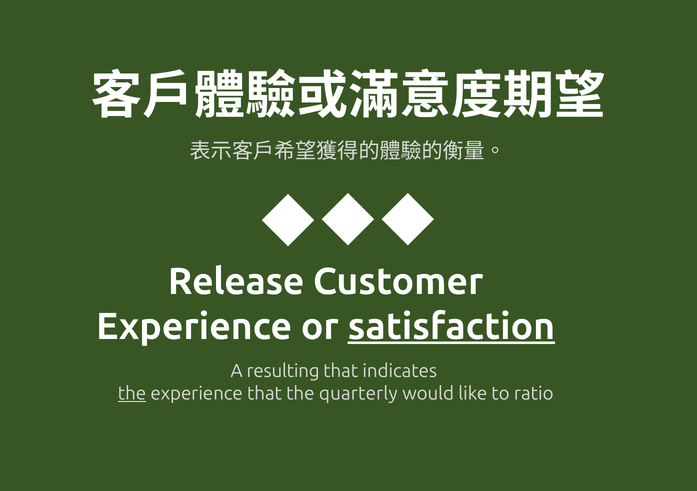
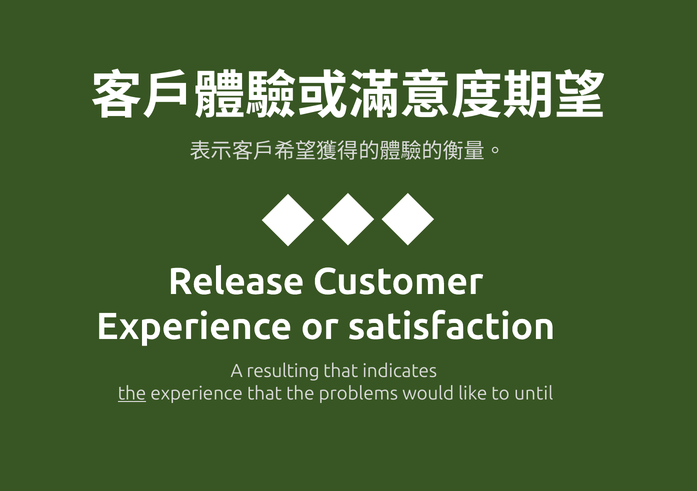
satisfaction underline: present -> none
quarterly: quarterly -> problems
ratio: ratio -> until
